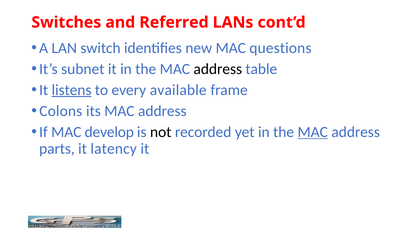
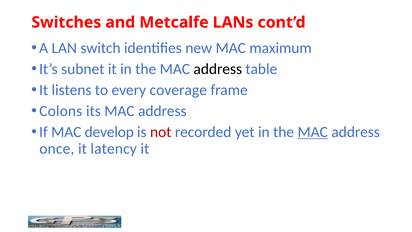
Referred: Referred -> Metcalfe
questions: questions -> maximum
listens underline: present -> none
available: available -> coverage
not colour: black -> red
parts: parts -> once
